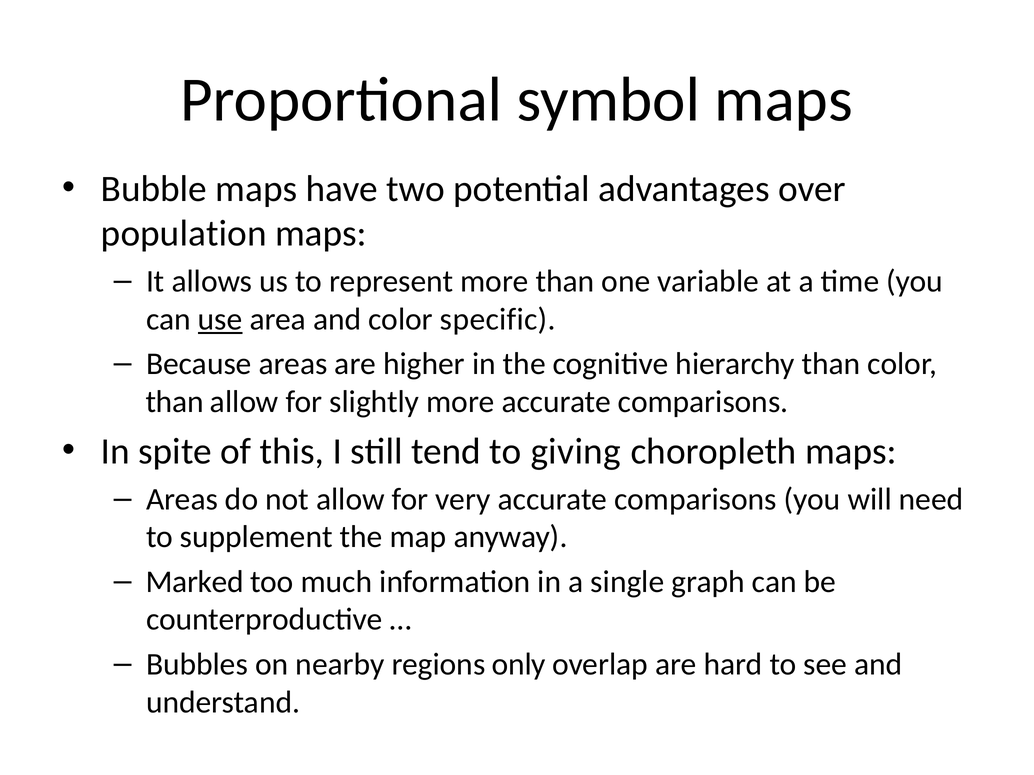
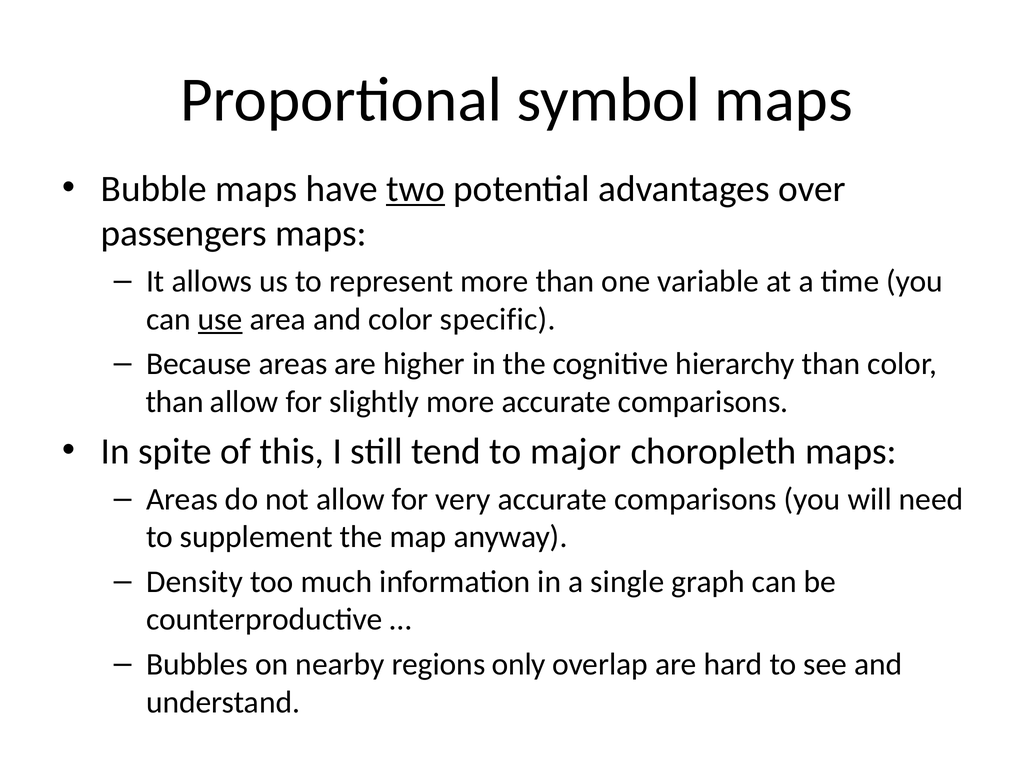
two underline: none -> present
population: population -> passengers
giving: giving -> major
Marked: Marked -> Density
